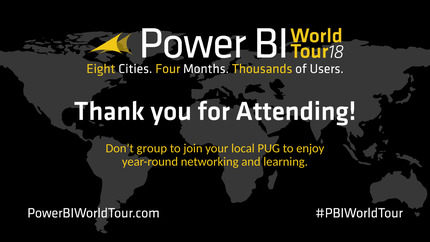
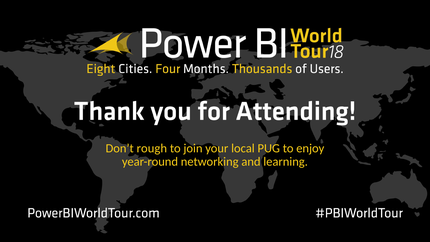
group: group -> rough
